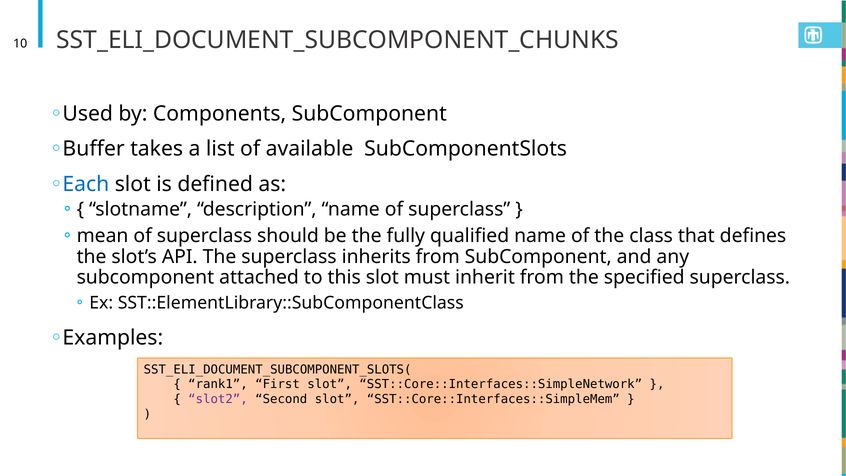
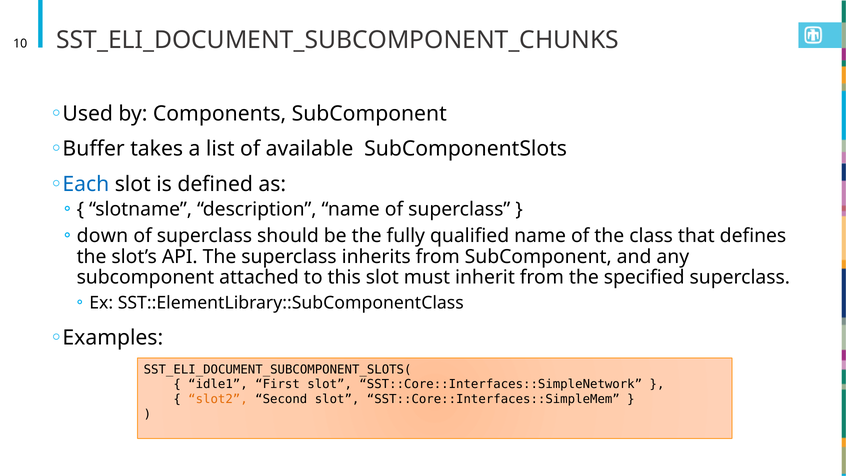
mean: mean -> down
rank1: rank1 -> idle1
slot2 colour: purple -> orange
